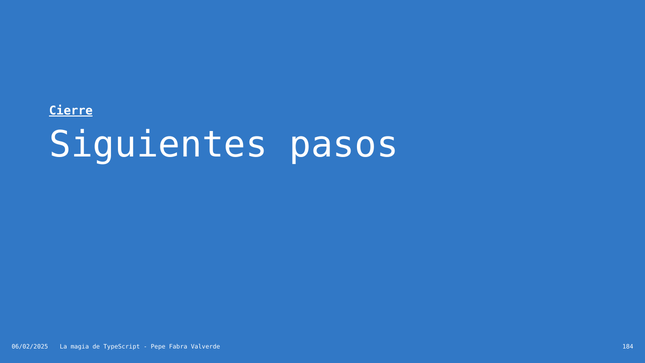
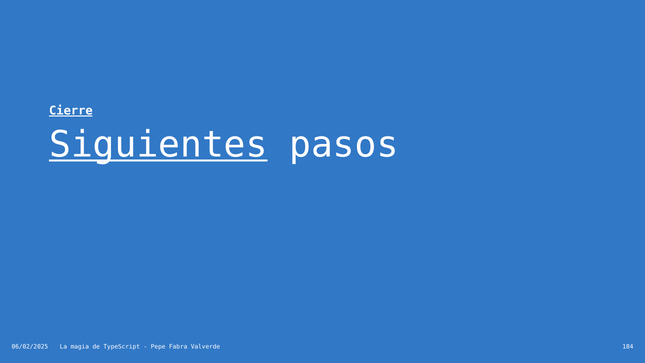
Siguientes underline: none -> present
